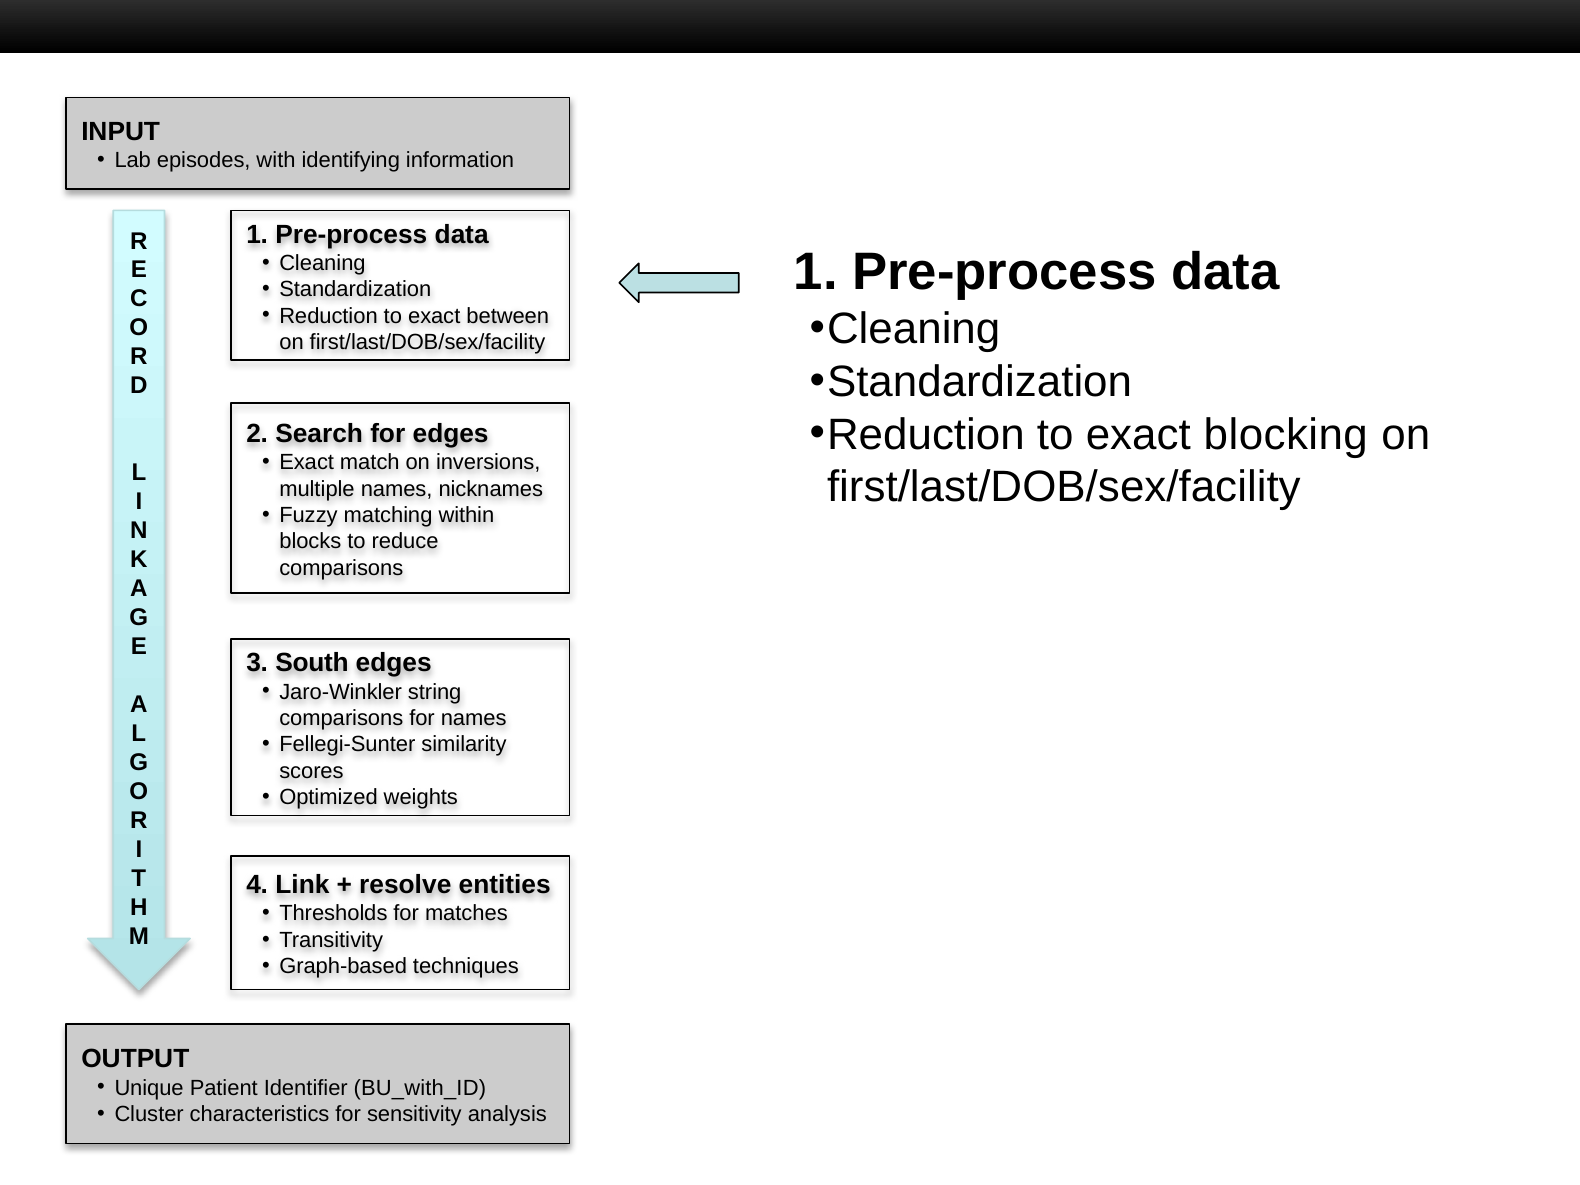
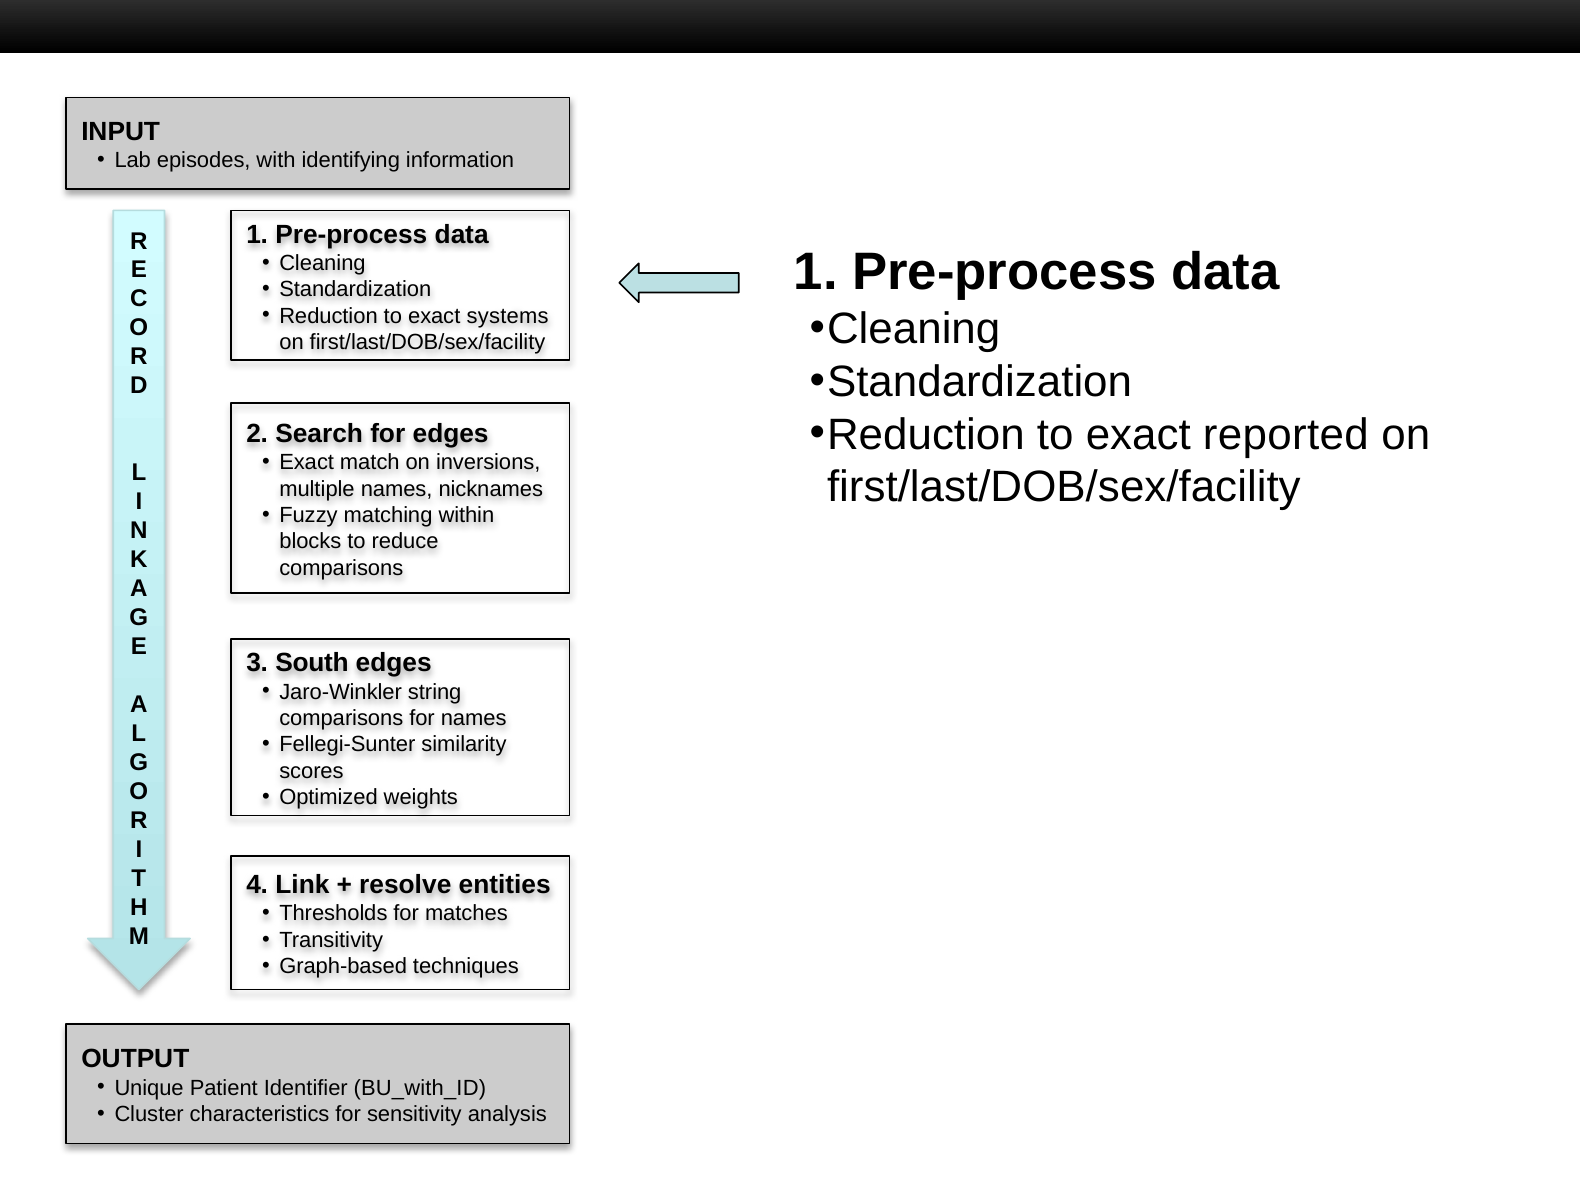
between: between -> systems
blocking: blocking -> reported
